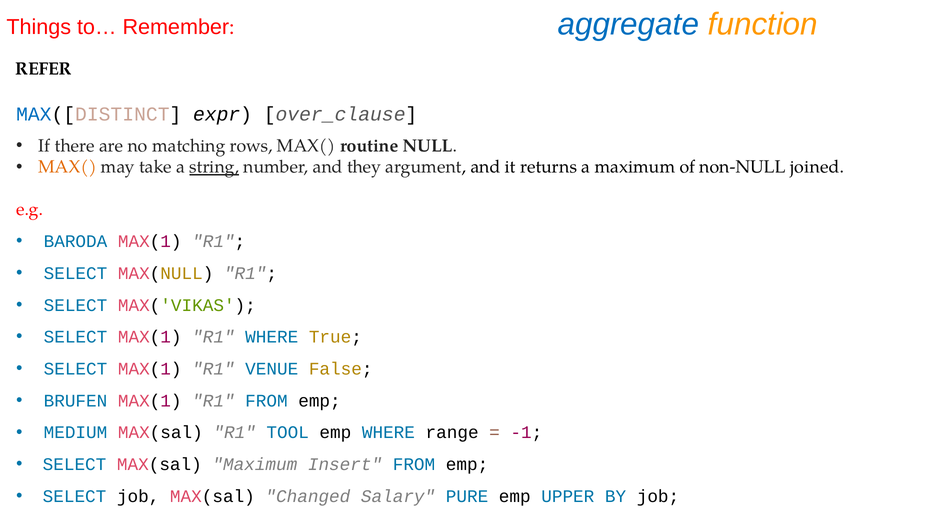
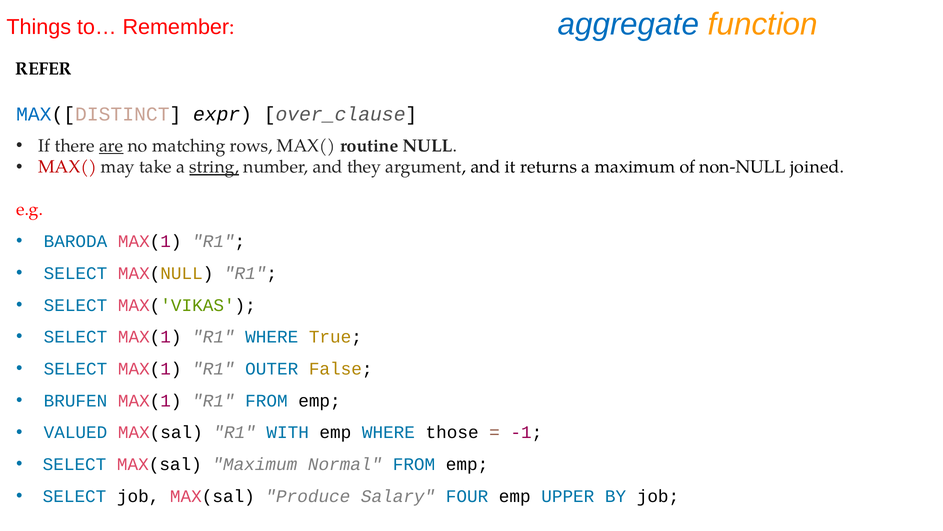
are underline: none -> present
MAX( at (67, 167) colour: orange -> red
VENUE: VENUE -> OUTER
MEDIUM: MEDIUM -> VALUED
TOOL: TOOL -> WITH
range: range -> those
Insert: Insert -> Normal
Changed: Changed -> Produce
PURE: PURE -> FOUR
